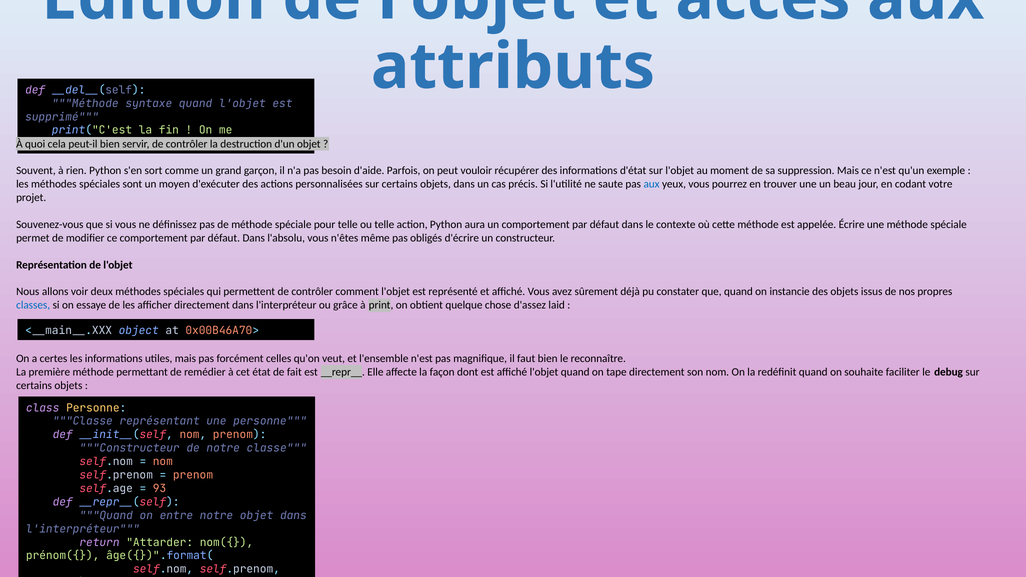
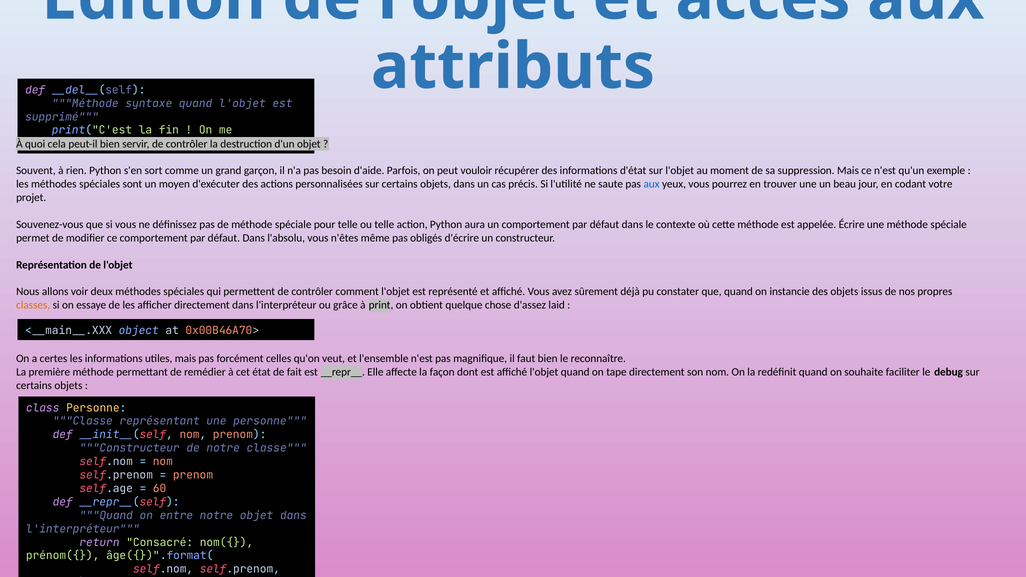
classes colour: blue -> orange
93: 93 -> 60
Attarder: Attarder -> Consacré
